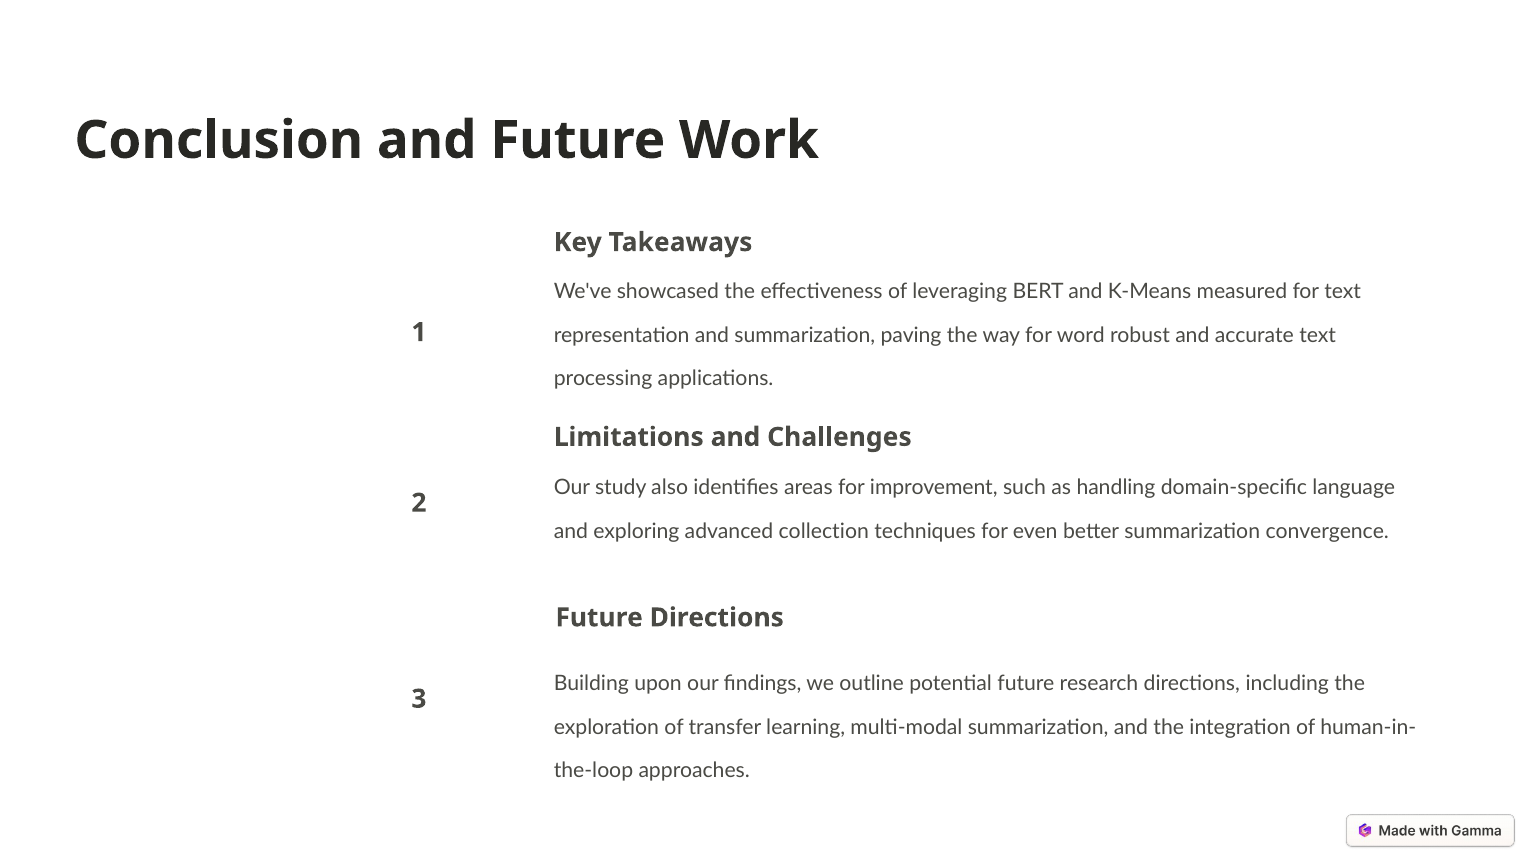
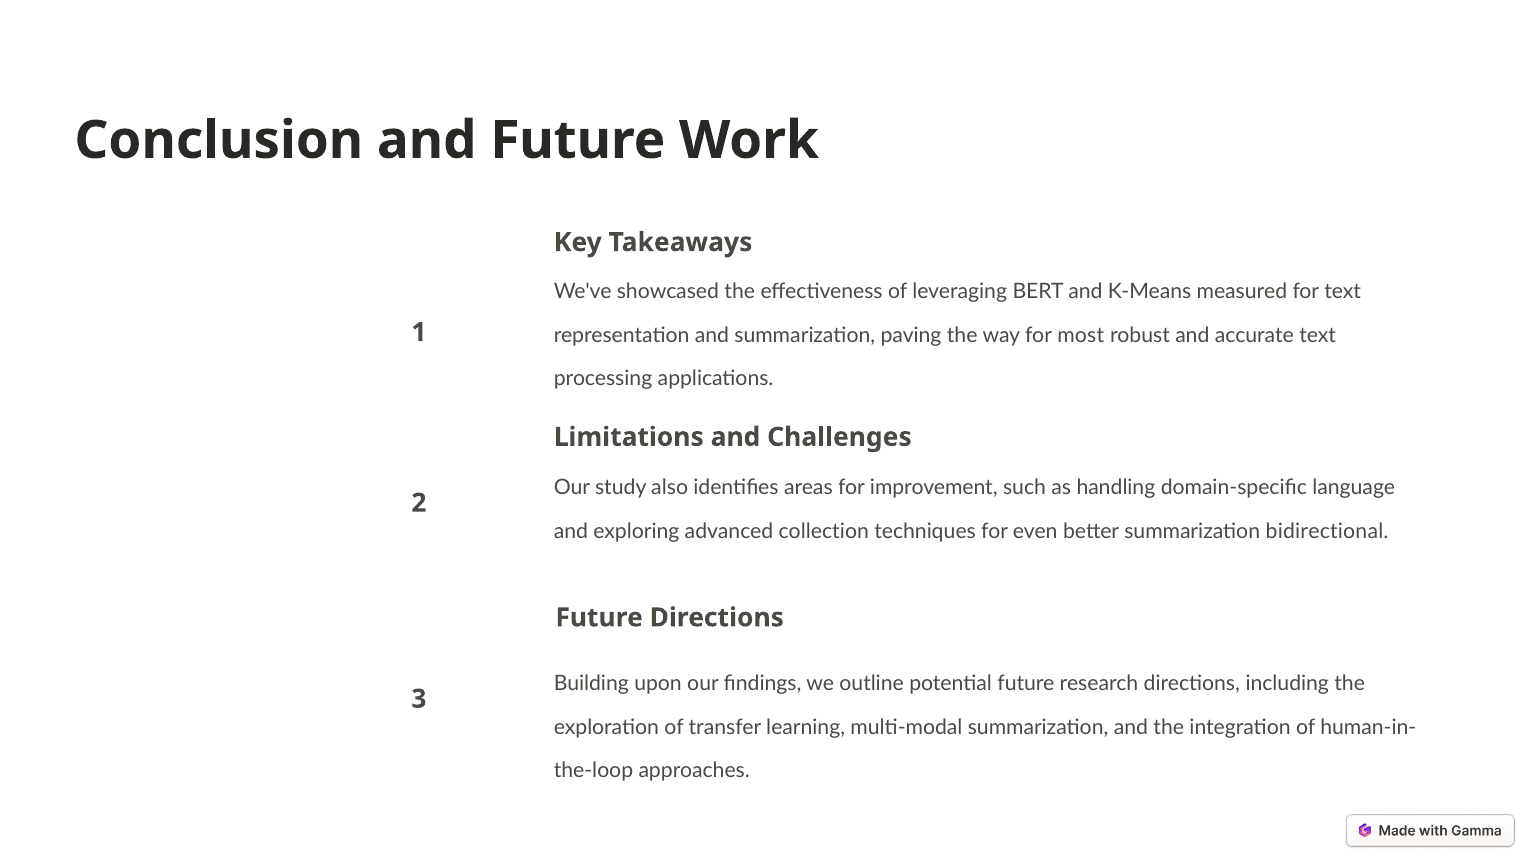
word: word -> most
convergence: convergence -> bidirectional
